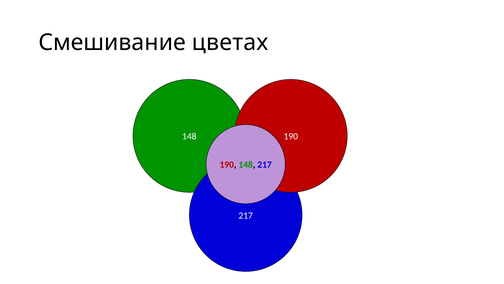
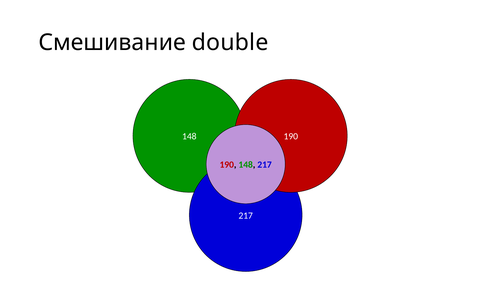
цветах: цветах -> double
